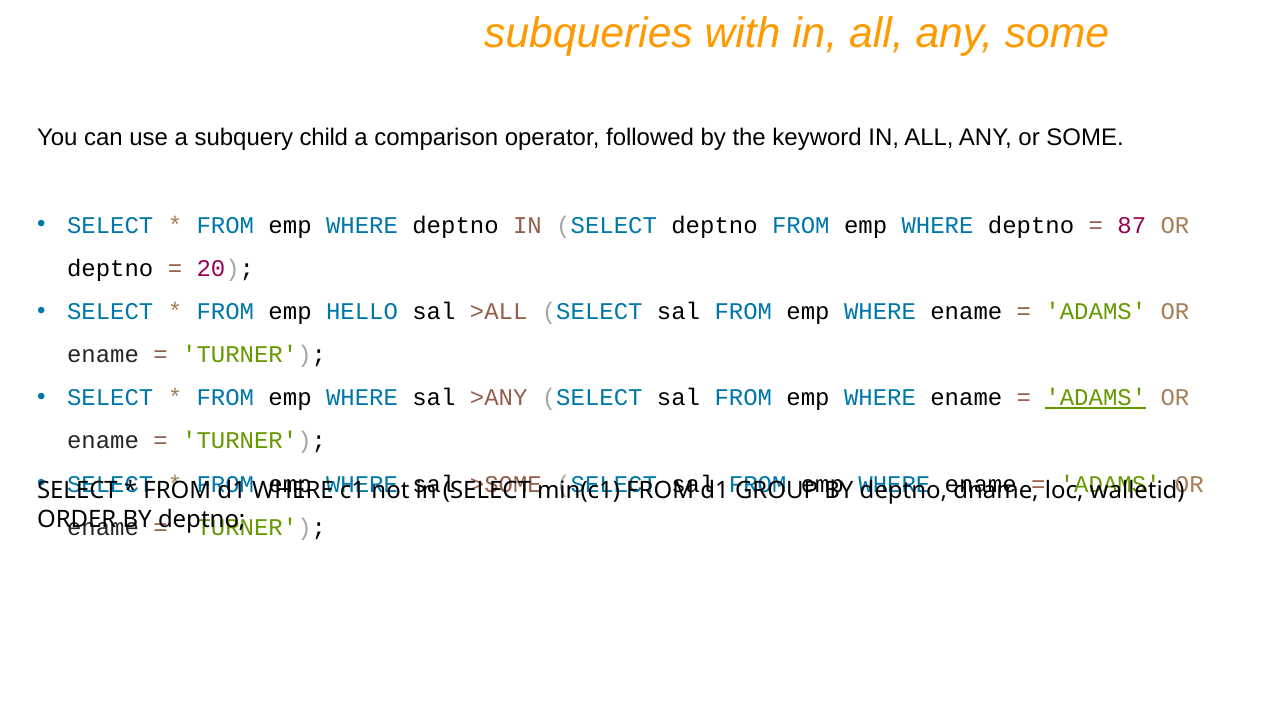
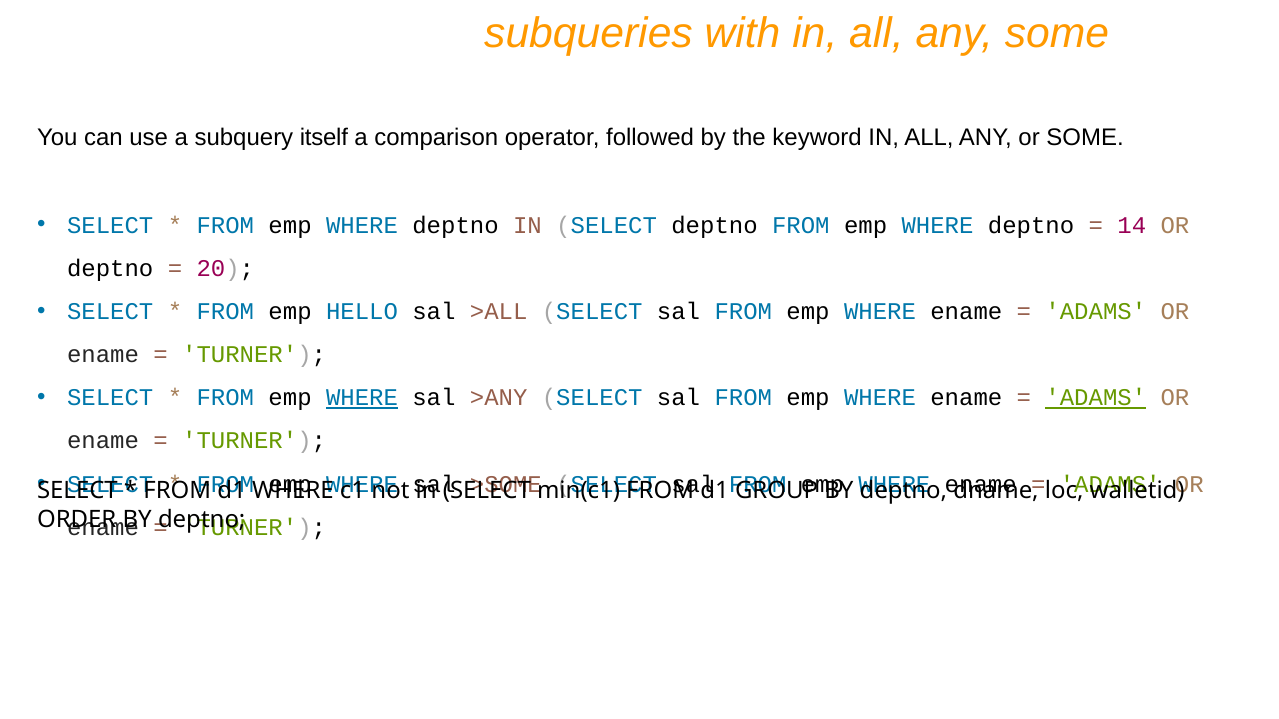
child: child -> itself
87: 87 -> 14
WHERE at (362, 398) underline: none -> present
